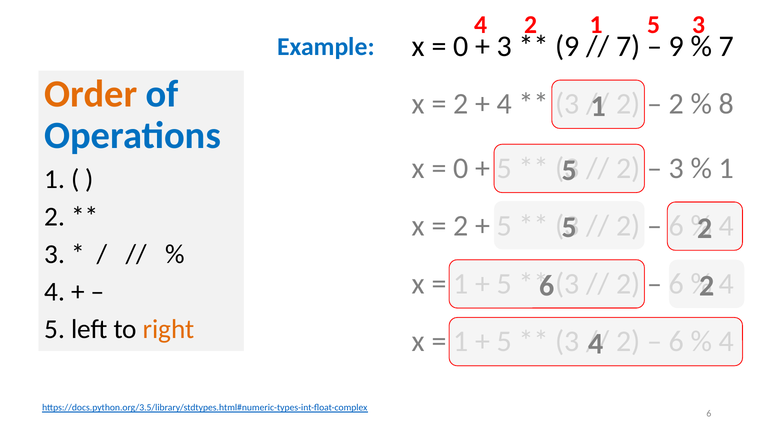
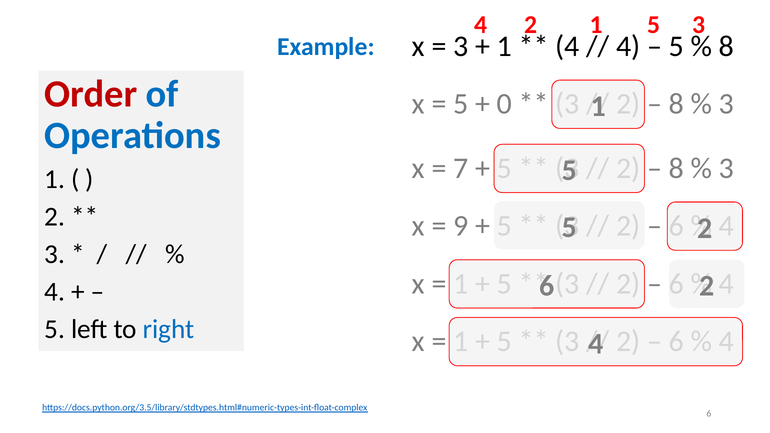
0 at (461, 46): 0 -> 3
3 at (504, 46): 3 -> 1
9 at (567, 46): 9 -> 4
7 at (628, 46): 7 -> 4
9 at (676, 46): 9 -> 5
7 at (726, 46): 7 -> 8
Order colour: orange -> red
2 at (461, 104): 2 -> 5
4 at (504, 104): 4 -> 0
2 at (676, 104): 2 -> 8
8 at (726, 104): 8 -> 3
0 at (461, 168): 0 -> 7
3 at (676, 168): 3 -> 8
1 at (726, 168): 1 -> 3
2 at (461, 226): 2 -> 9
right colour: orange -> blue
